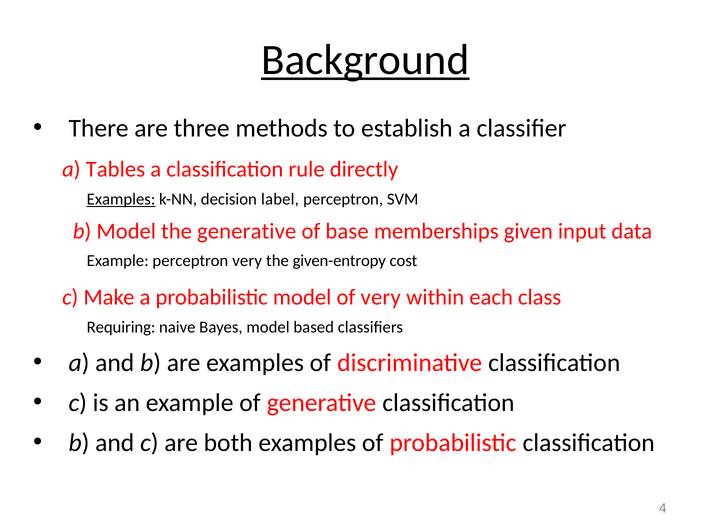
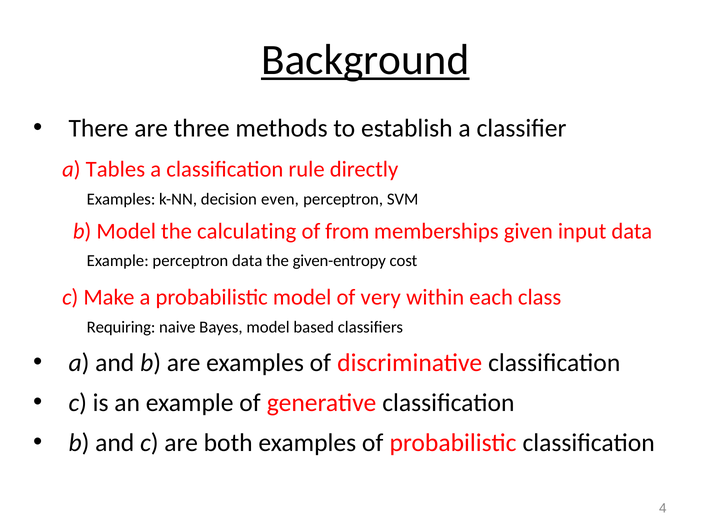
Examples at (121, 199) underline: present -> none
label: label -> even
the generative: generative -> calculating
base: base -> from
perceptron very: very -> data
